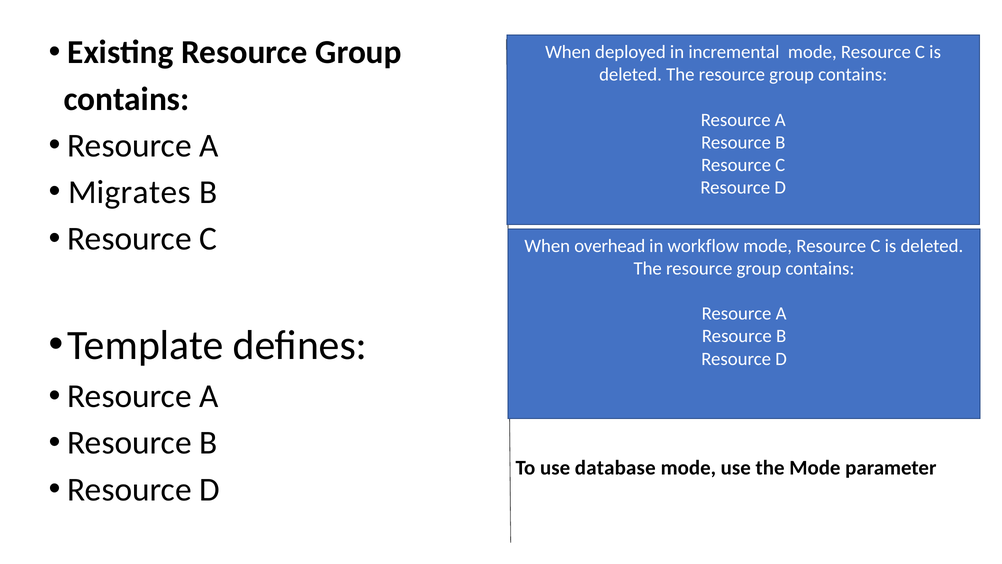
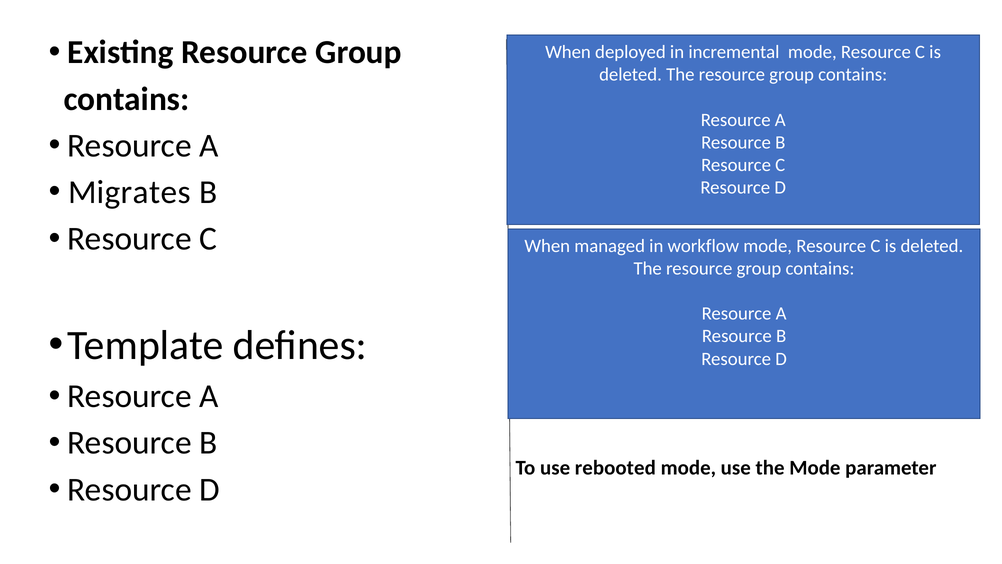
overhead: overhead -> managed
database: database -> rebooted
